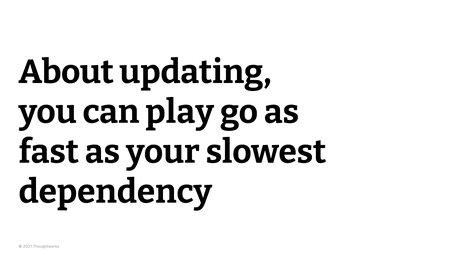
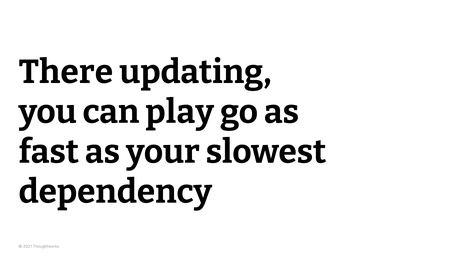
About: About -> There
